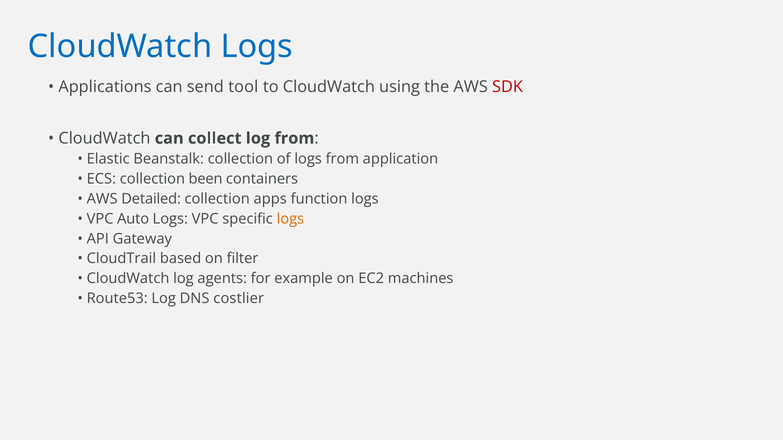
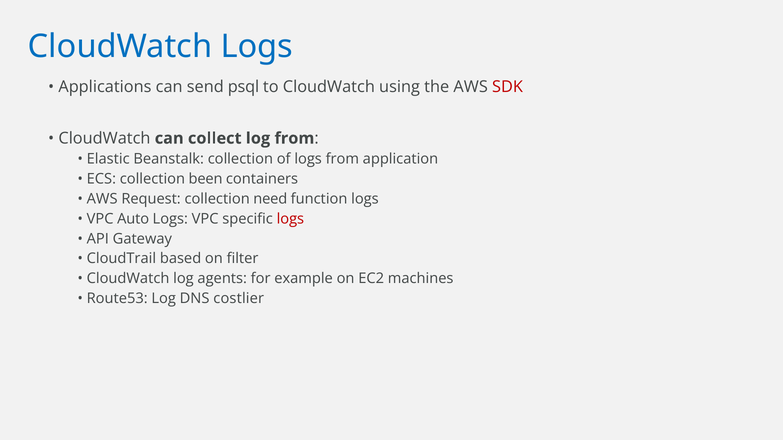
tool: tool -> psql
Detailed: Detailed -> Request
apps: apps -> need
logs at (290, 219) colour: orange -> red
